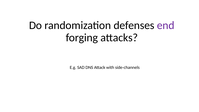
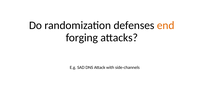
end colour: purple -> orange
